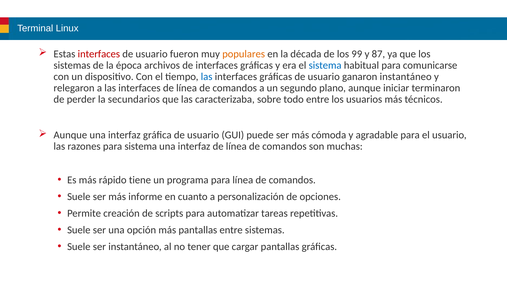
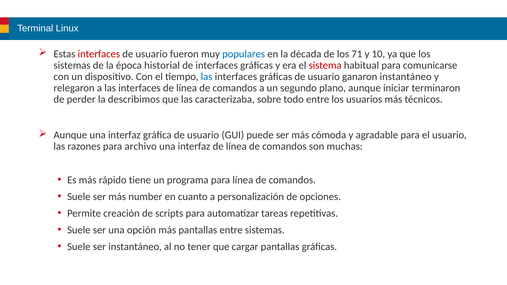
populares colour: orange -> blue
99: 99 -> 71
87: 87 -> 10
archivos: archivos -> historial
sistema at (325, 65) colour: blue -> red
secundarios: secundarios -> describimos
para sistema: sistema -> archivo
informe: informe -> number
